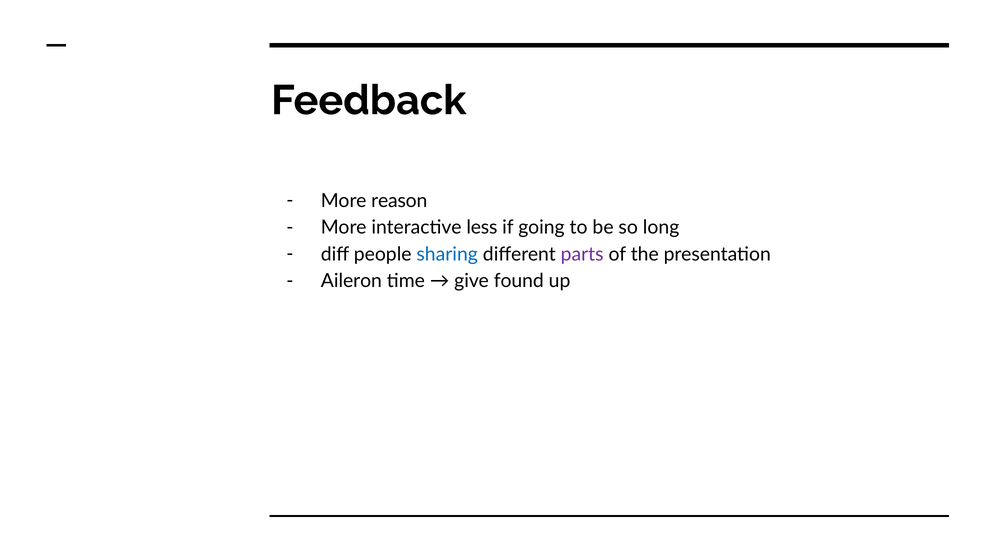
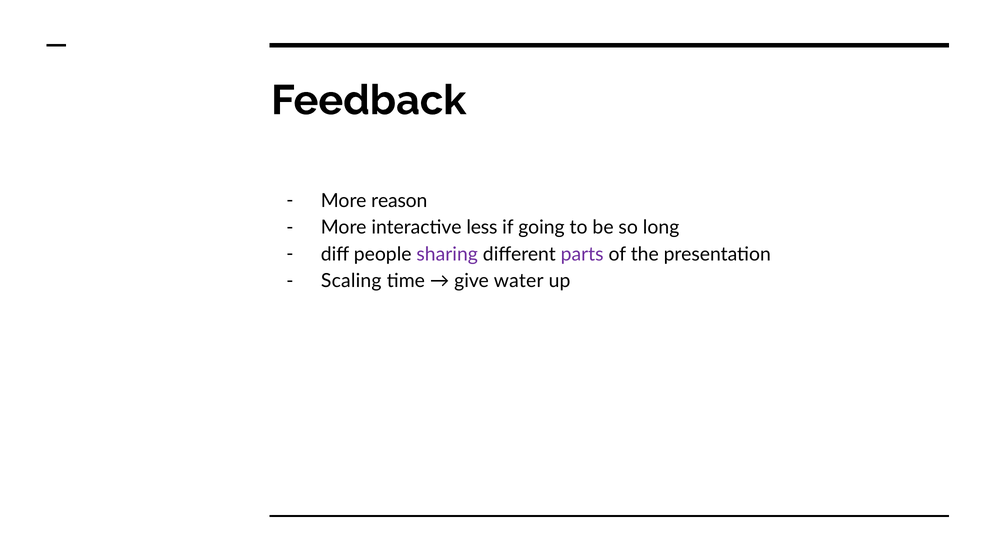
sharing colour: blue -> purple
Aileron: Aileron -> Scaling
found: found -> water
